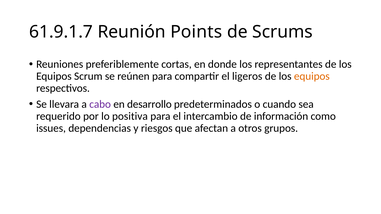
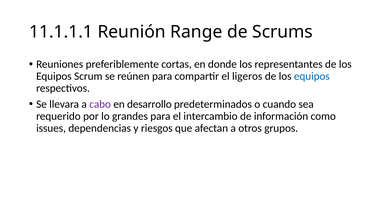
61.9.1.7: 61.9.1.7 -> 11.1.1.1
Points: Points -> Range
equipos at (312, 76) colour: orange -> blue
positiva: positiva -> grandes
